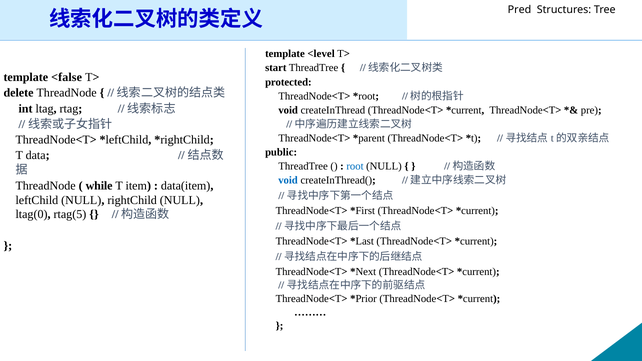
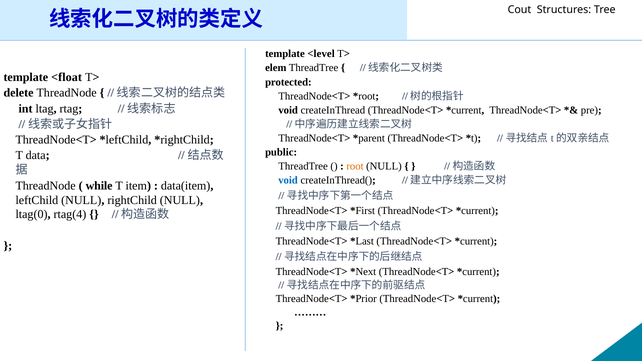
Pred: Pred -> Cout
start: start -> elem
<false: <false -> <float
root colour: blue -> orange
rtag(5: rtag(5 -> rtag(4
